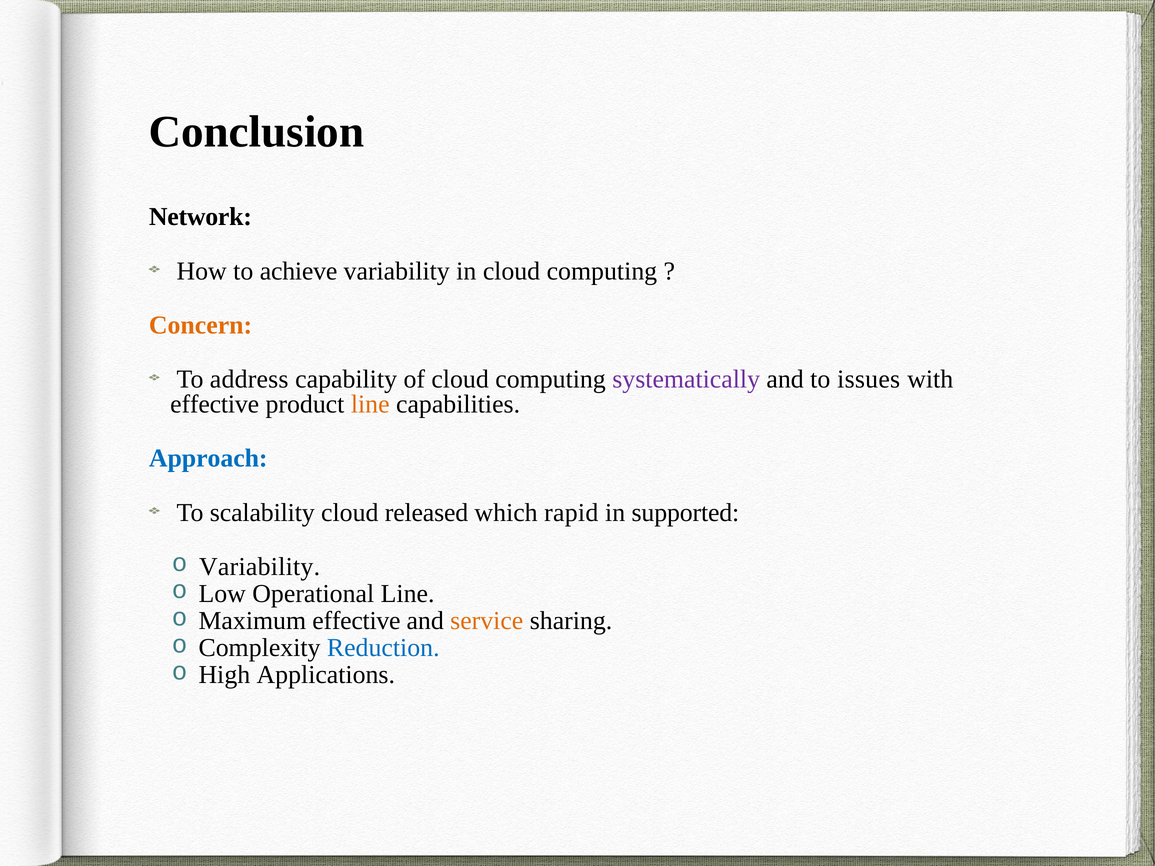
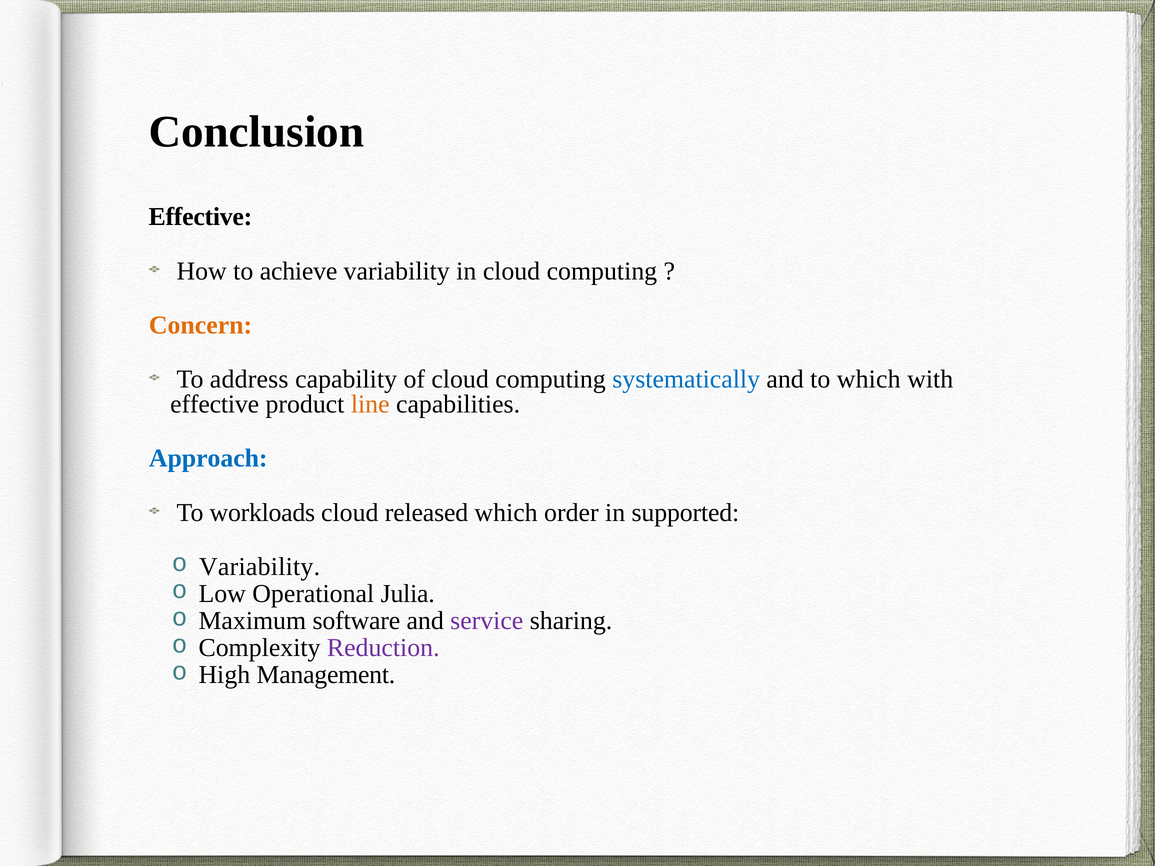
Network at (200, 217): Network -> Effective
systematically colour: purple -> blue
to issues: issues -> which
scalability: scalability -> workloads
rapid: rapid -> order
Operational Line: Line -> Julia
Maximum effective: effective -> software
service colour: orange -> purple
Reduction colour: blue -> purple
Applications: Applications -> Management
